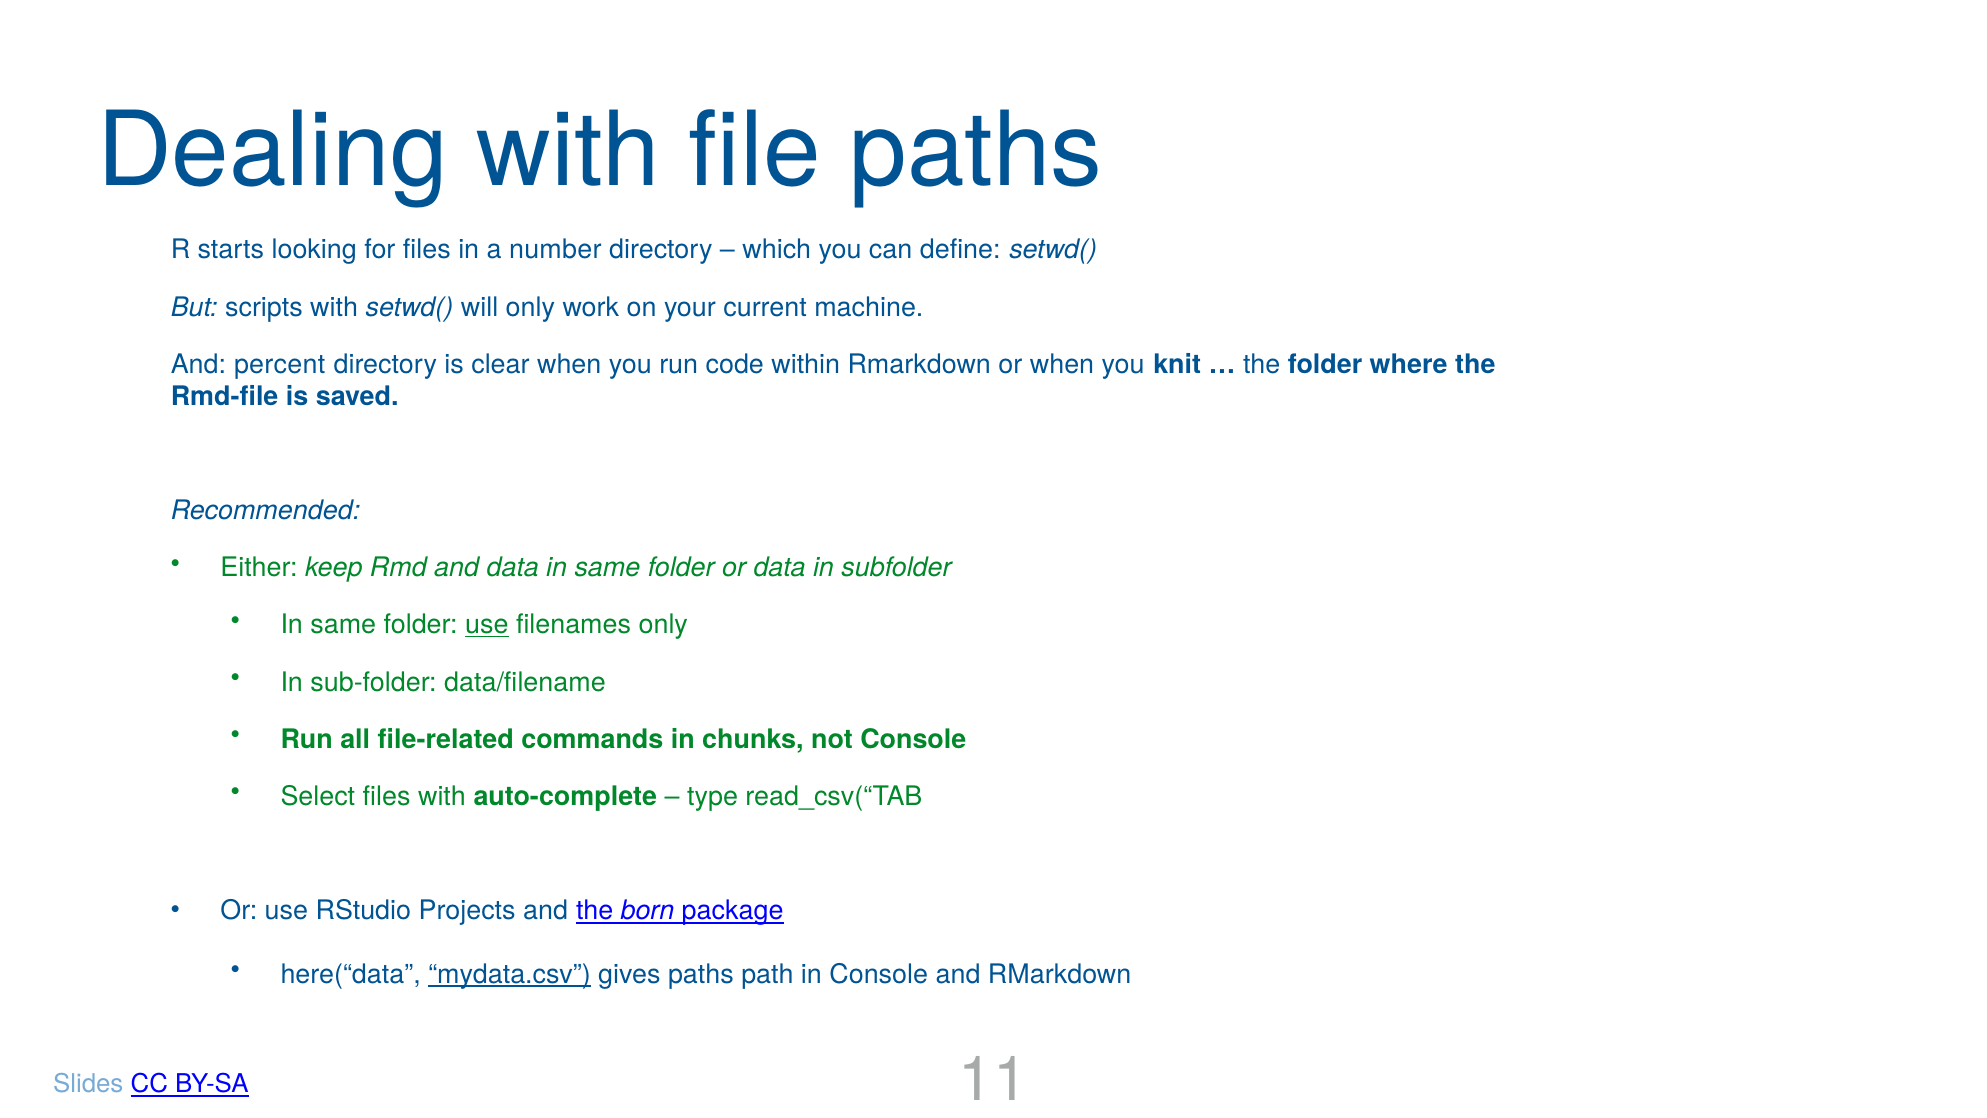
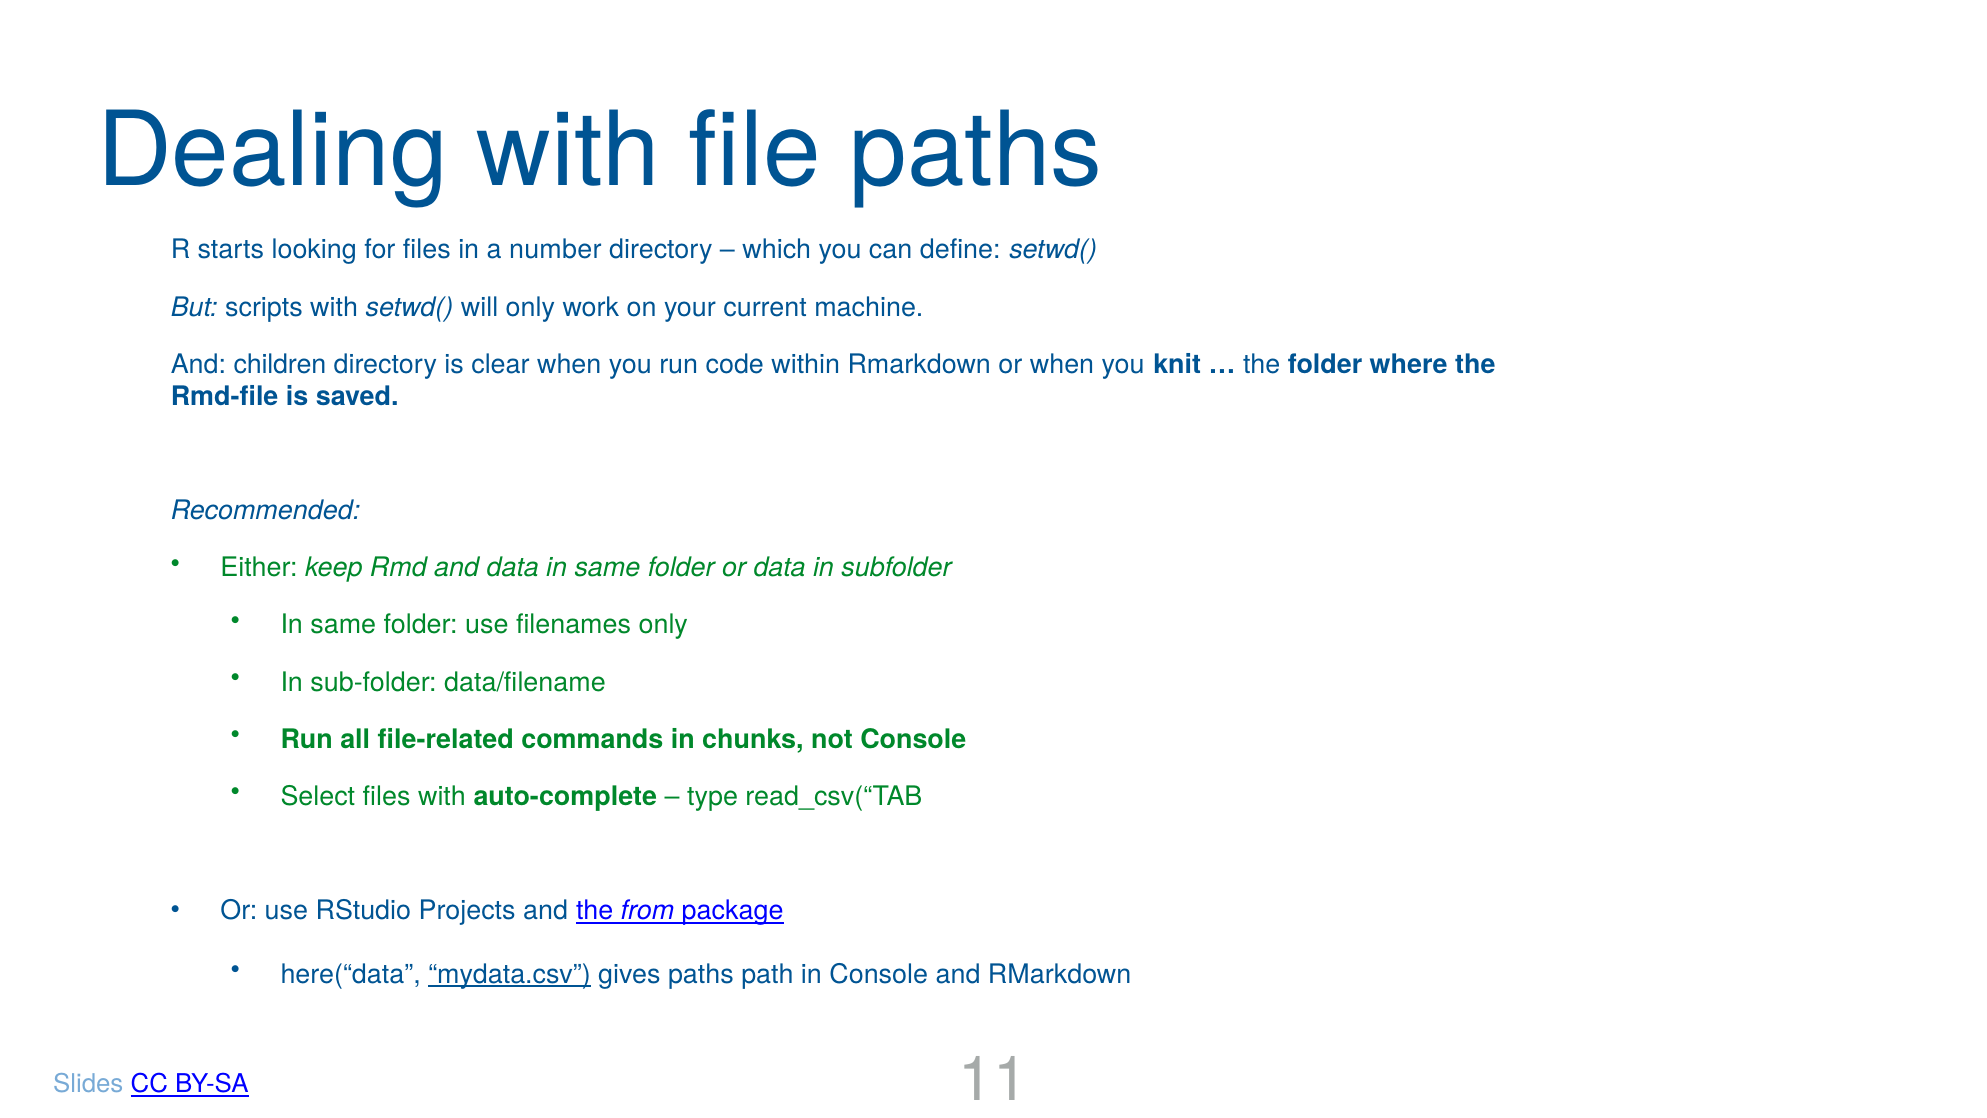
percent: percent -> children
use at (487, 625) underline: present -> none
born: born -> from
